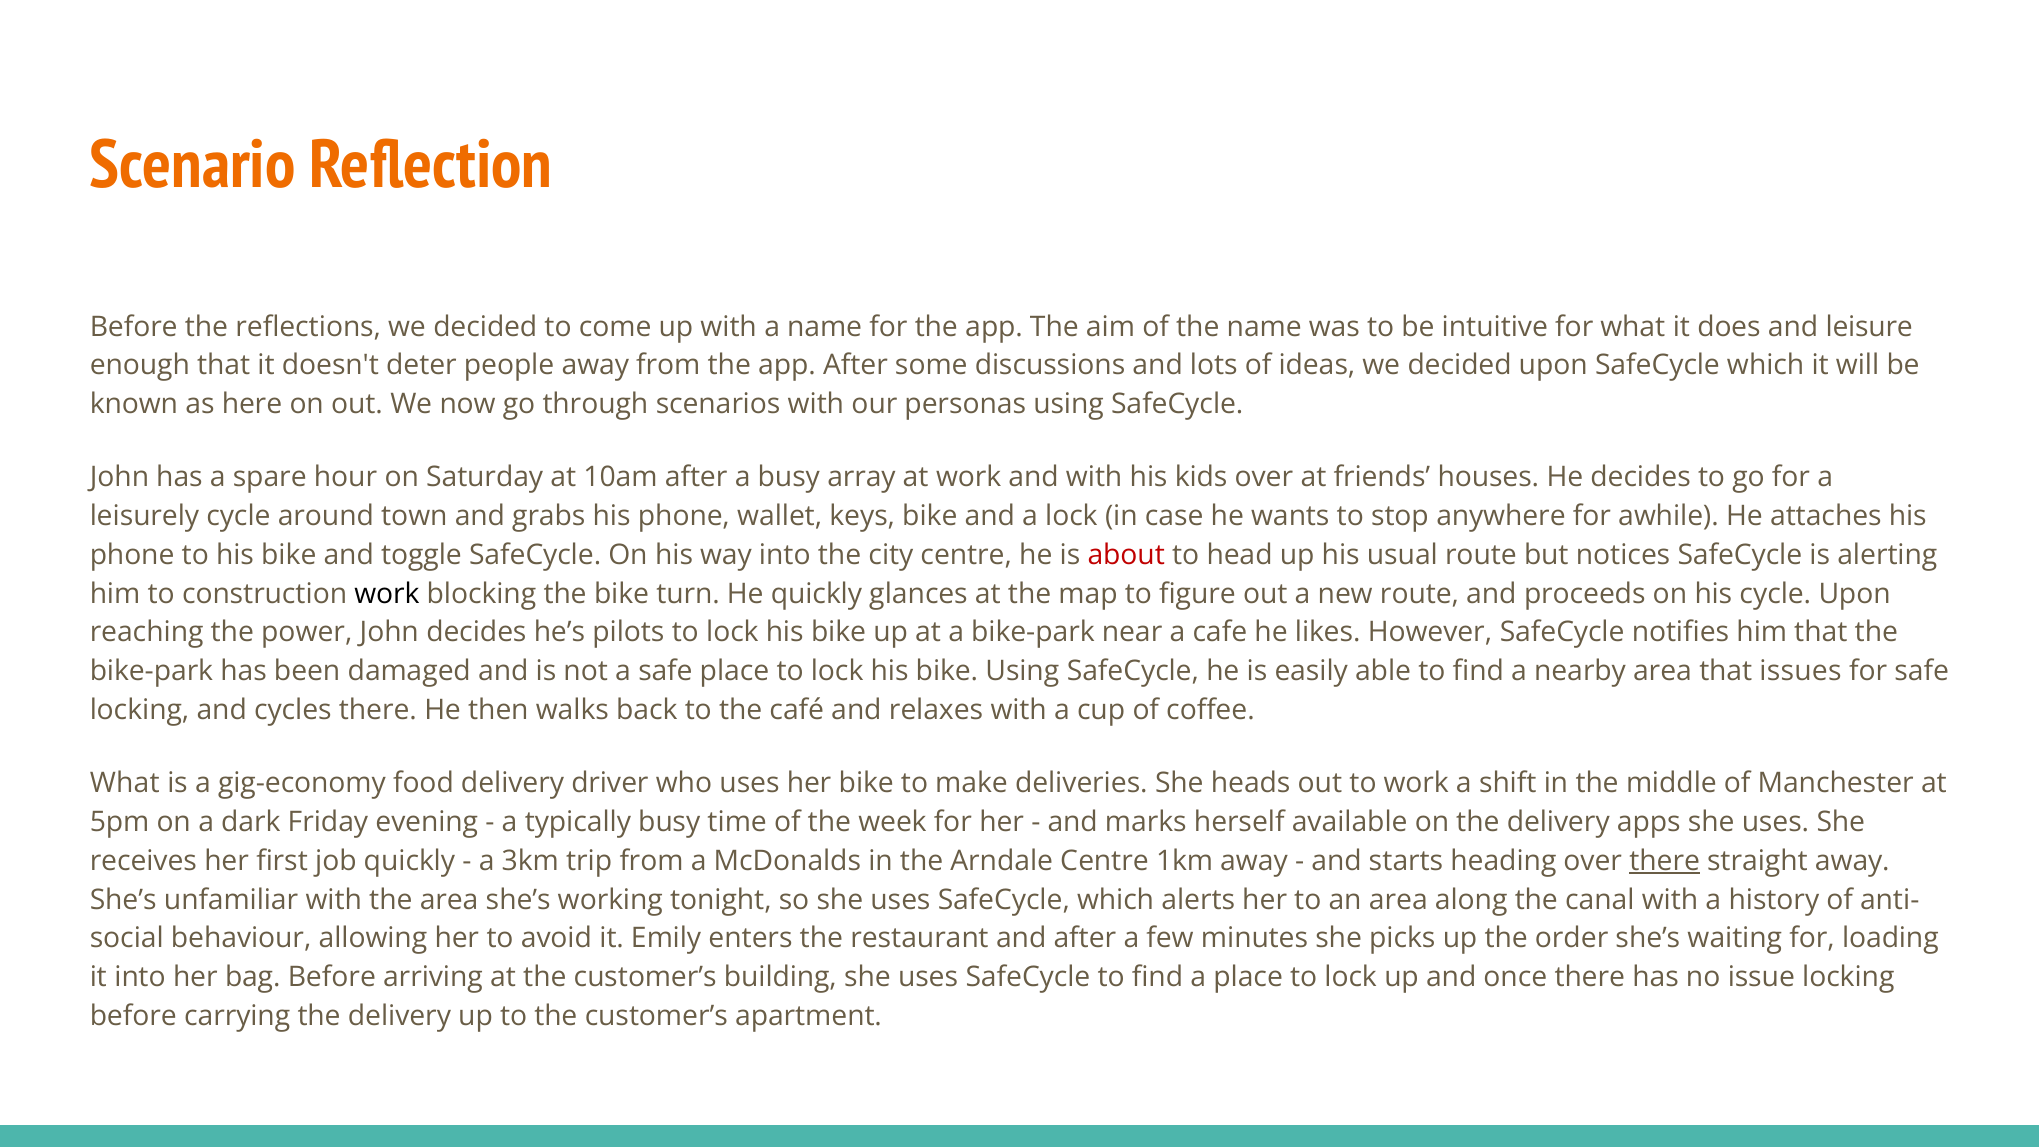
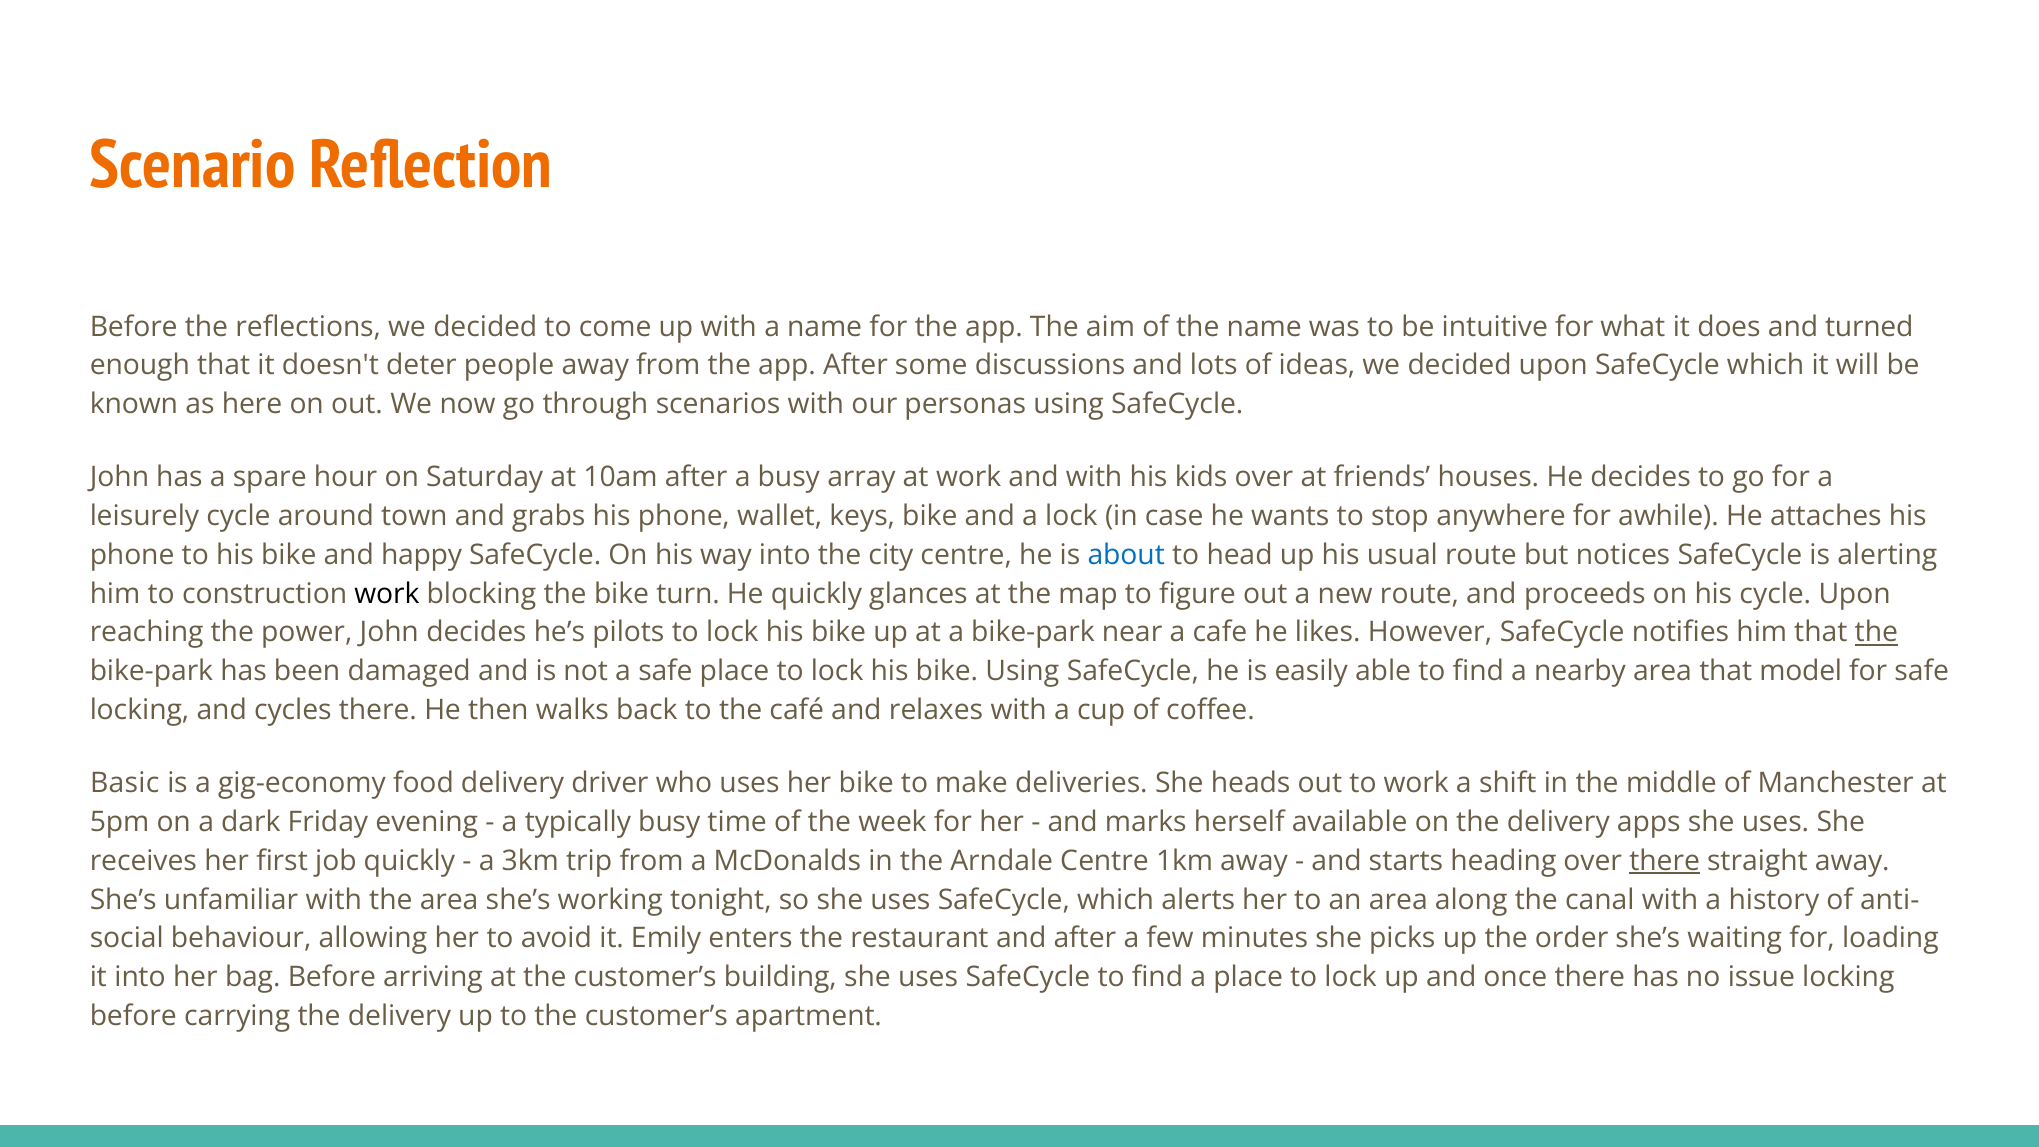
leisure: leisure -> turned
toggle: toggle -> happy
about colour: red -> blue
the at (1876, 633) underline: none -> present
issues: issues -> model
What at (125, 783): What -> Basic
